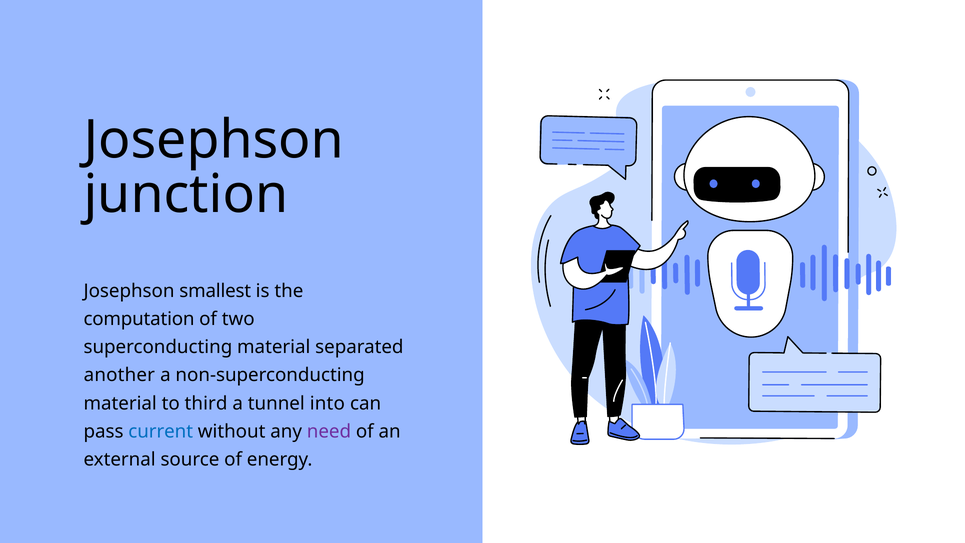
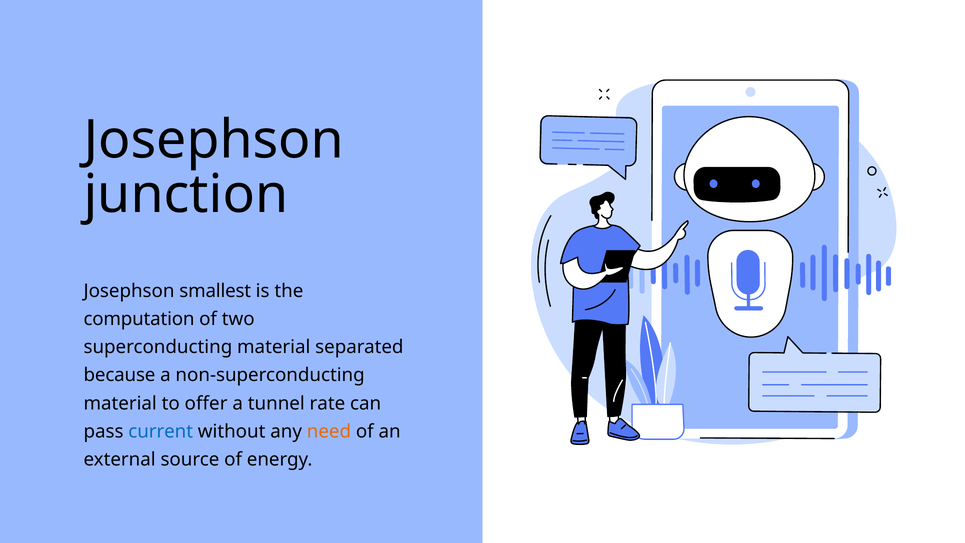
another: another -> because
third: third -> offer
into: into -> rate
need colour: purple -> orange
